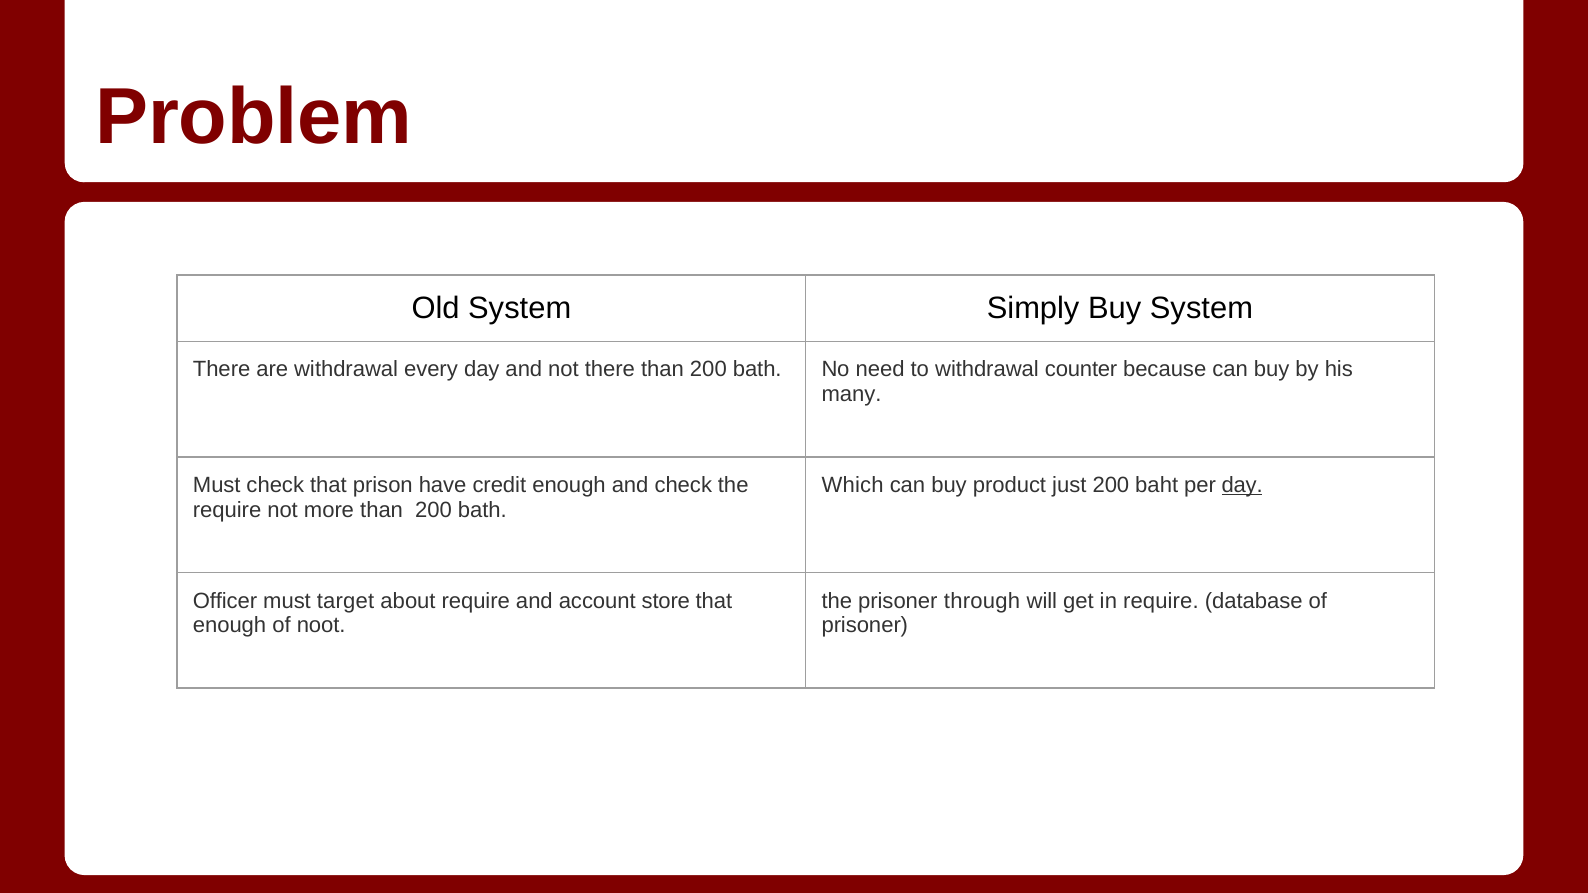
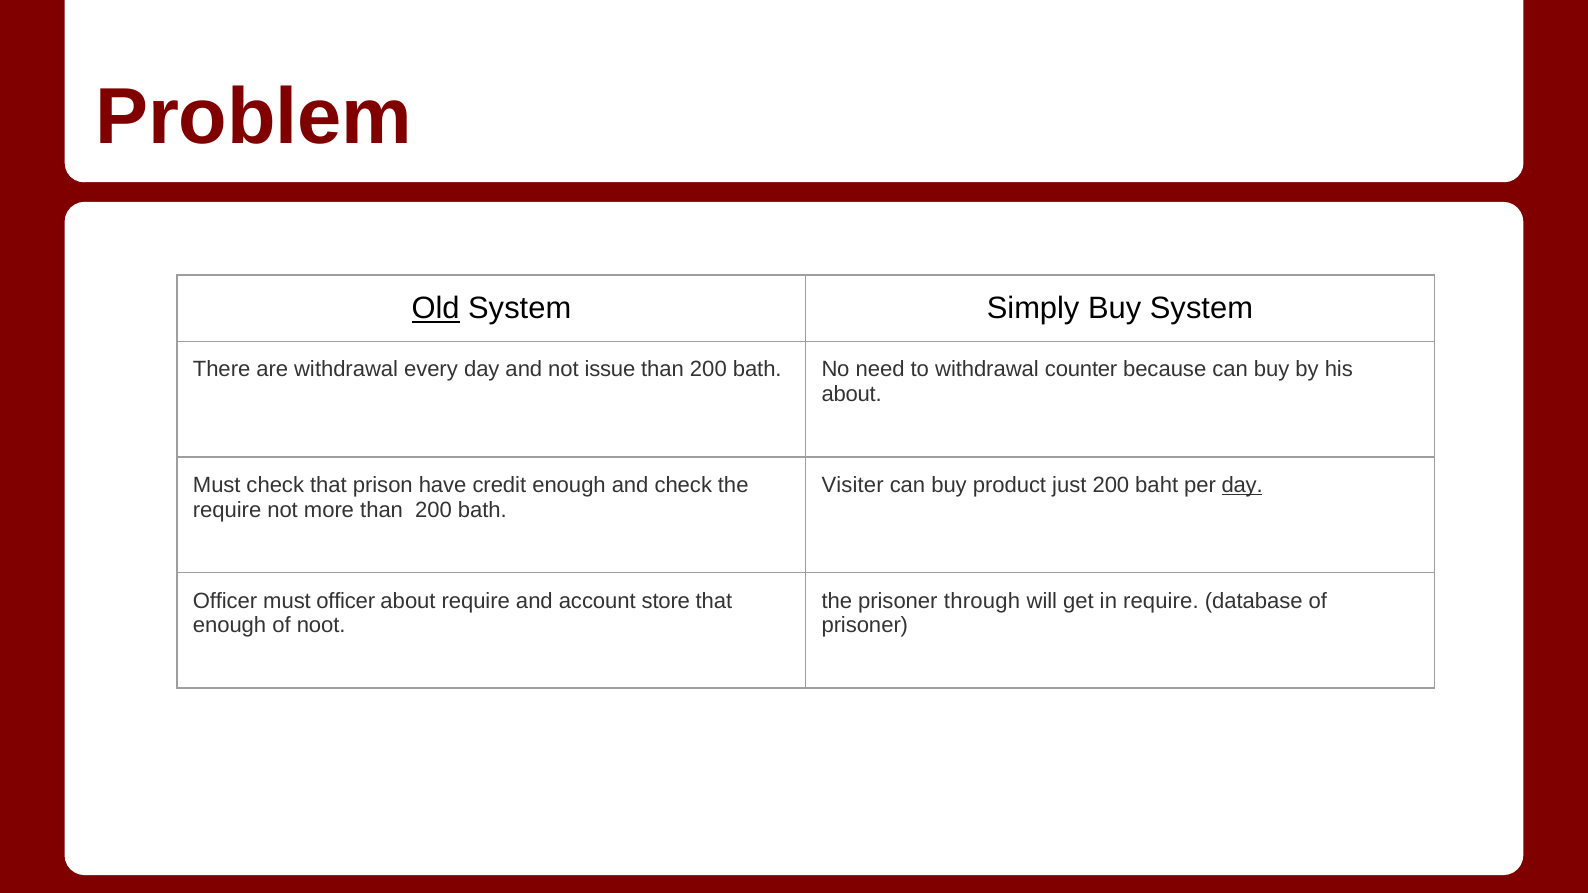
Old underline: none -> present
not there: there -> issue
many at (852, 394): many -> about
Which: Which -> Visiter
must target: target -> officer
